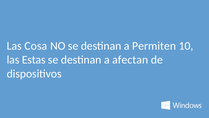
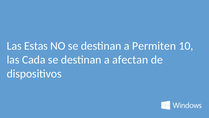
Cosa: Cosa -> Estas
Estas: Estas -> Cada
